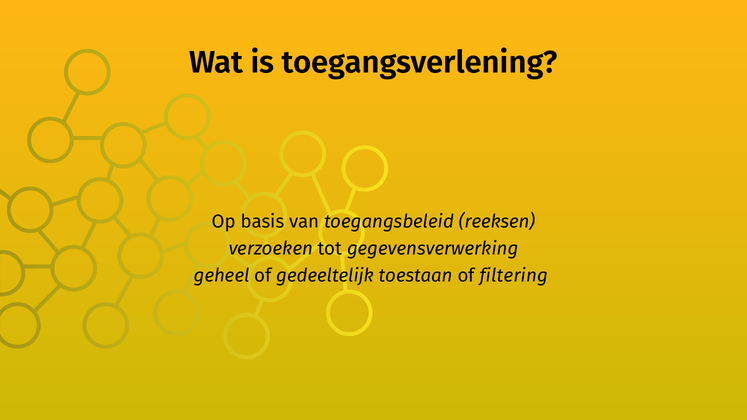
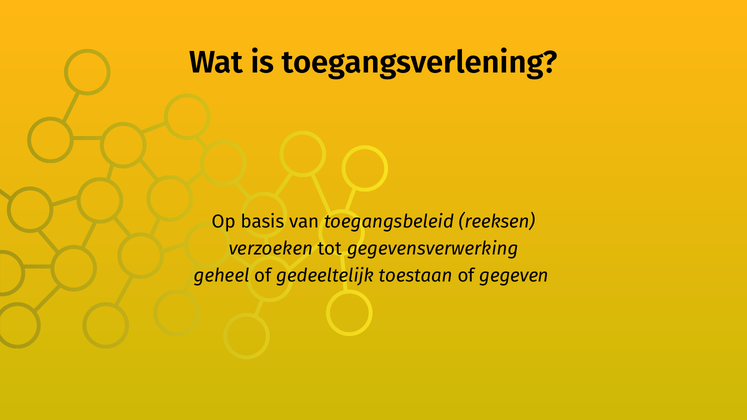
filtering: filtering -> gegeven
